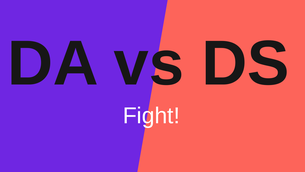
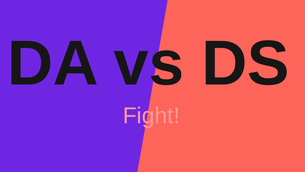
Fight colour: white -> pink
